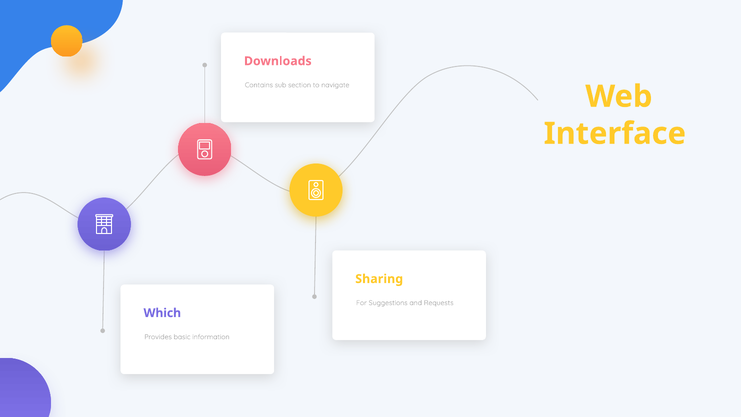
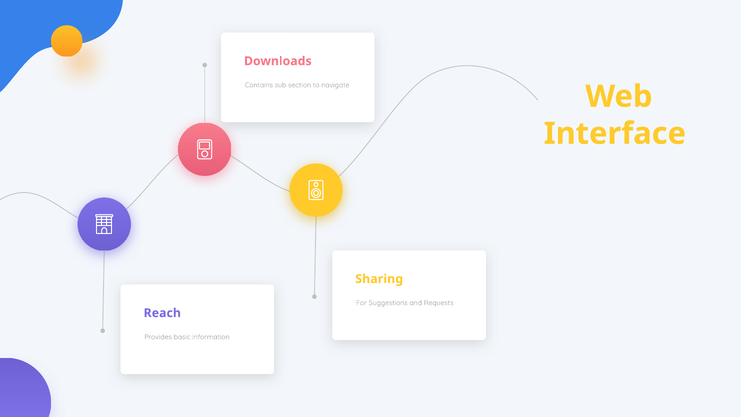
Which: Which -> Reach
